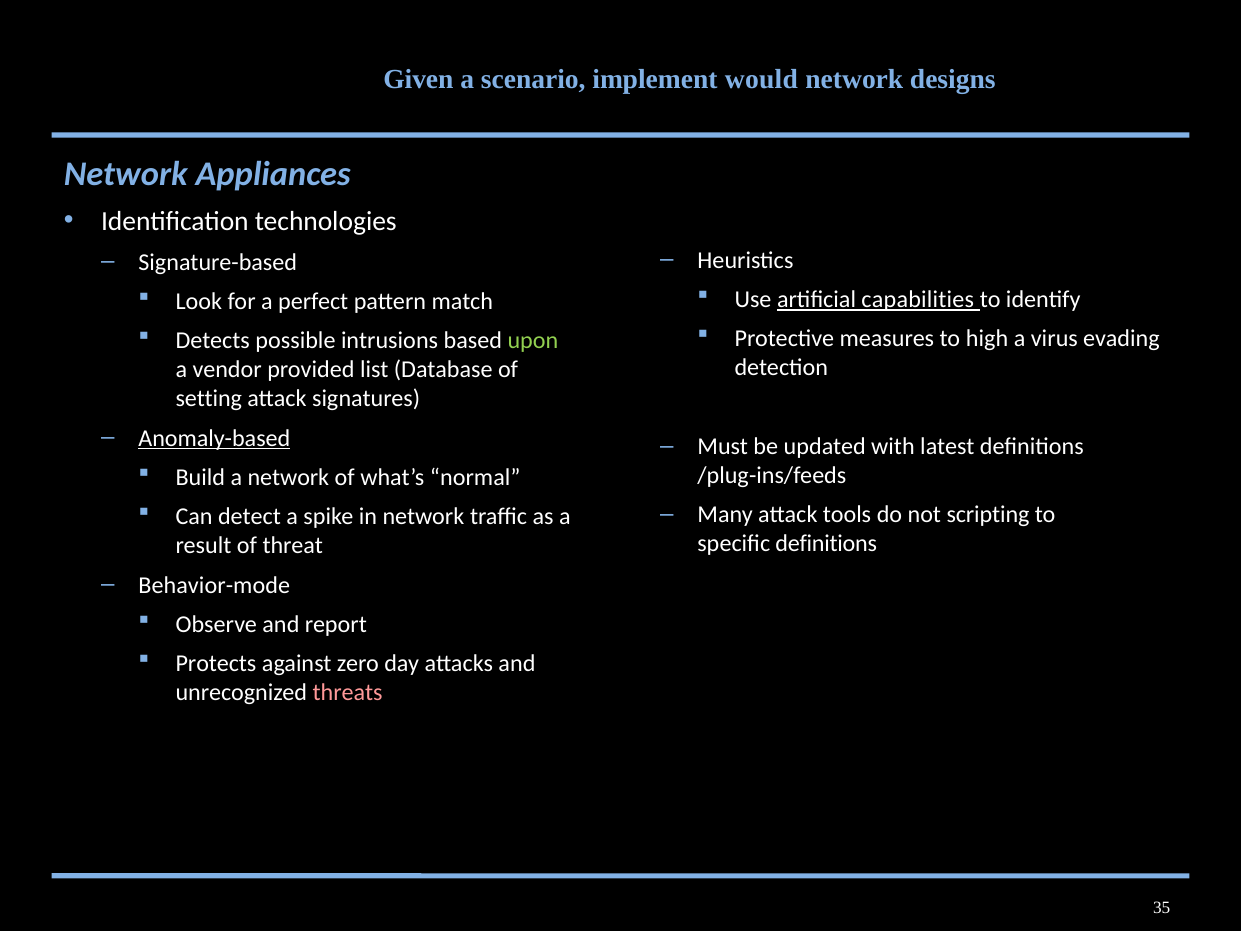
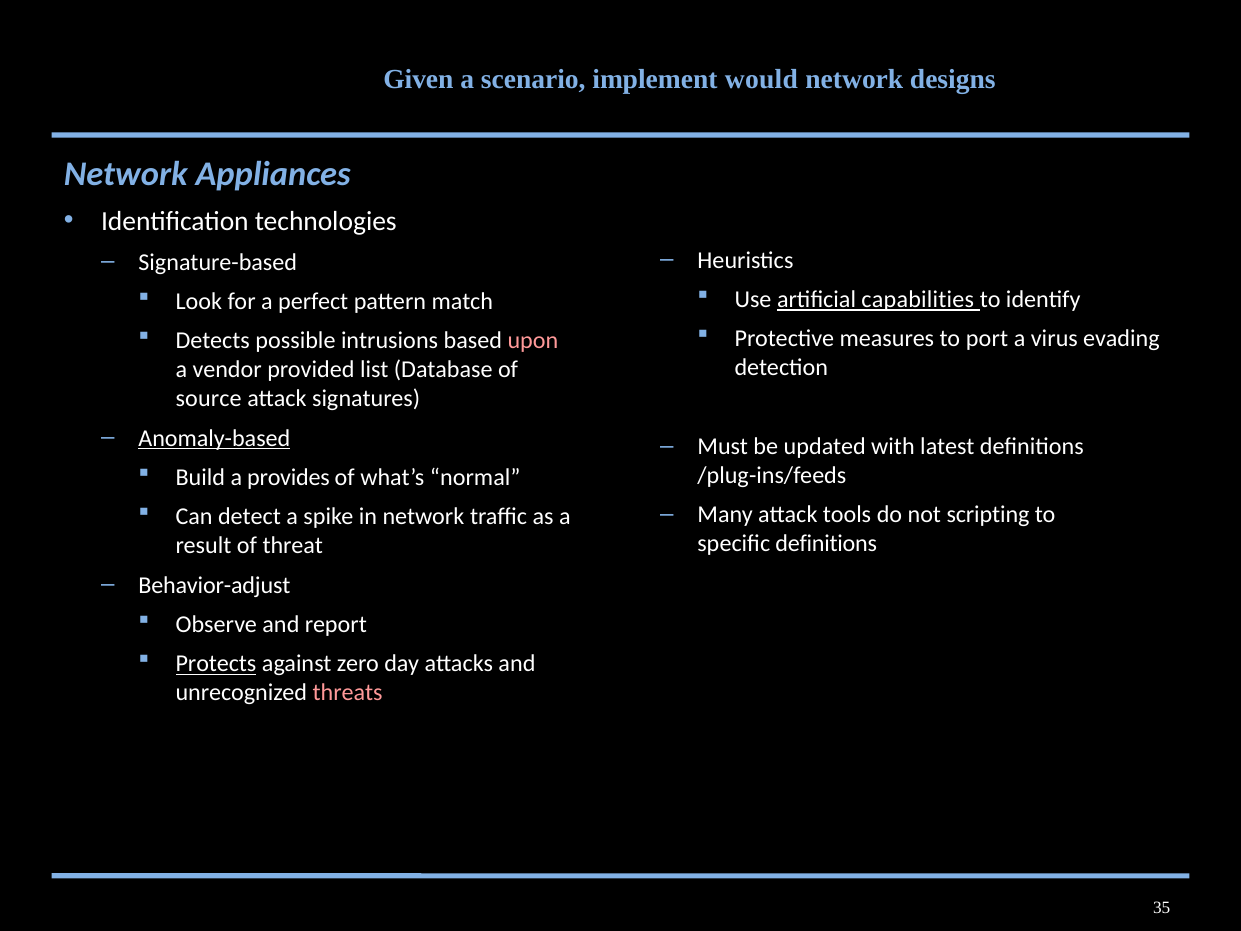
high: high -> port
upon colour: light green -> pink
setting: setting -> source
a network: network -> provides
Behavior-mode: Behavior-mode -> Behavior-adjust
Protects underline: none -> present
